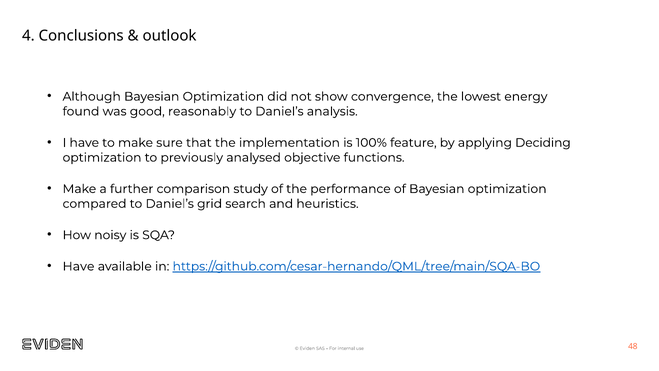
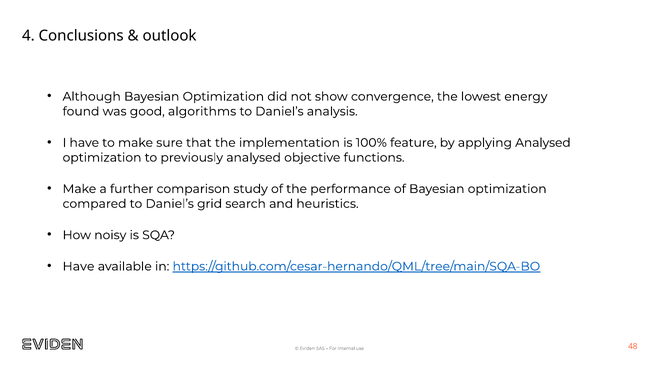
reasonably: reasonably -> algorithms
applying Deciding: Deciding -> Analysed
